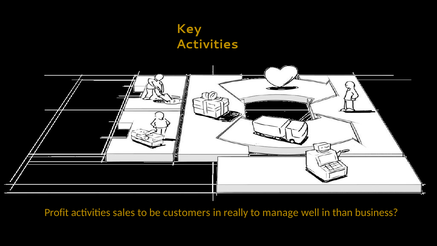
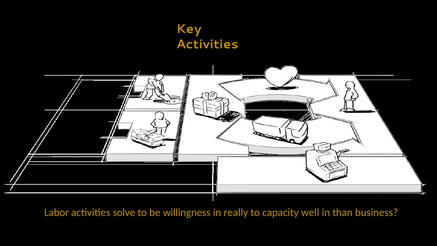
Profit: Profit -> Labor
sales: sales -> solve
customers: customers -> willingness
manage: manage -> capacity
